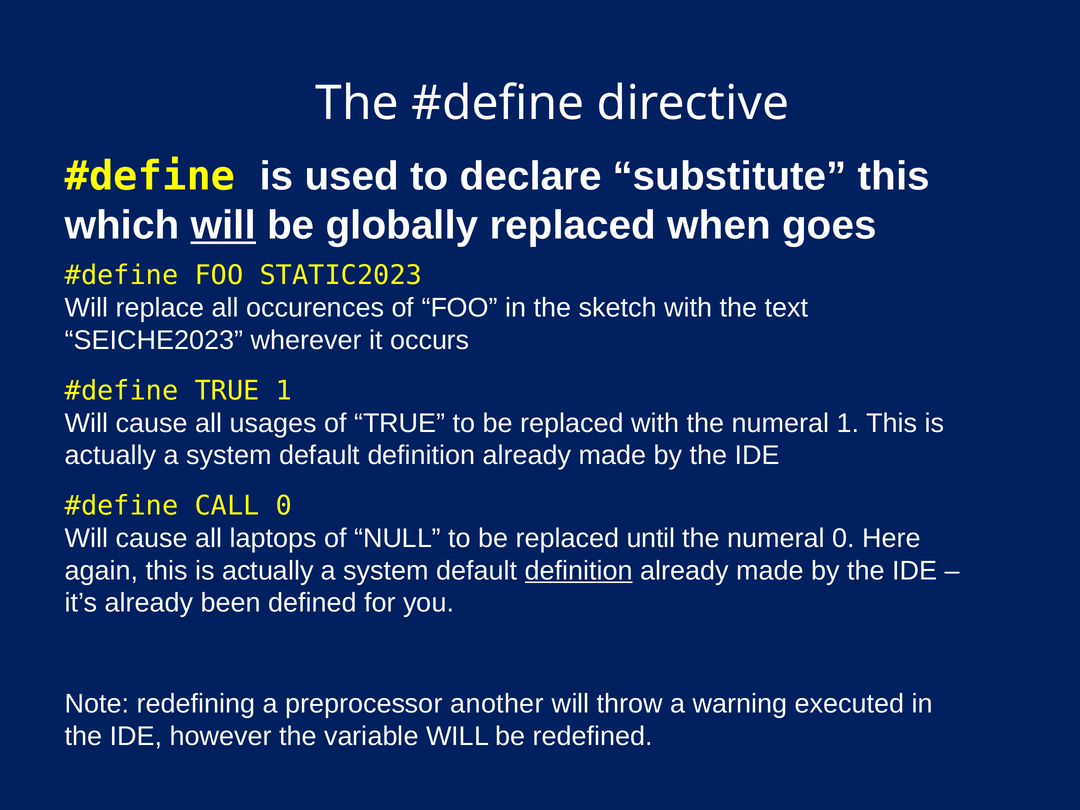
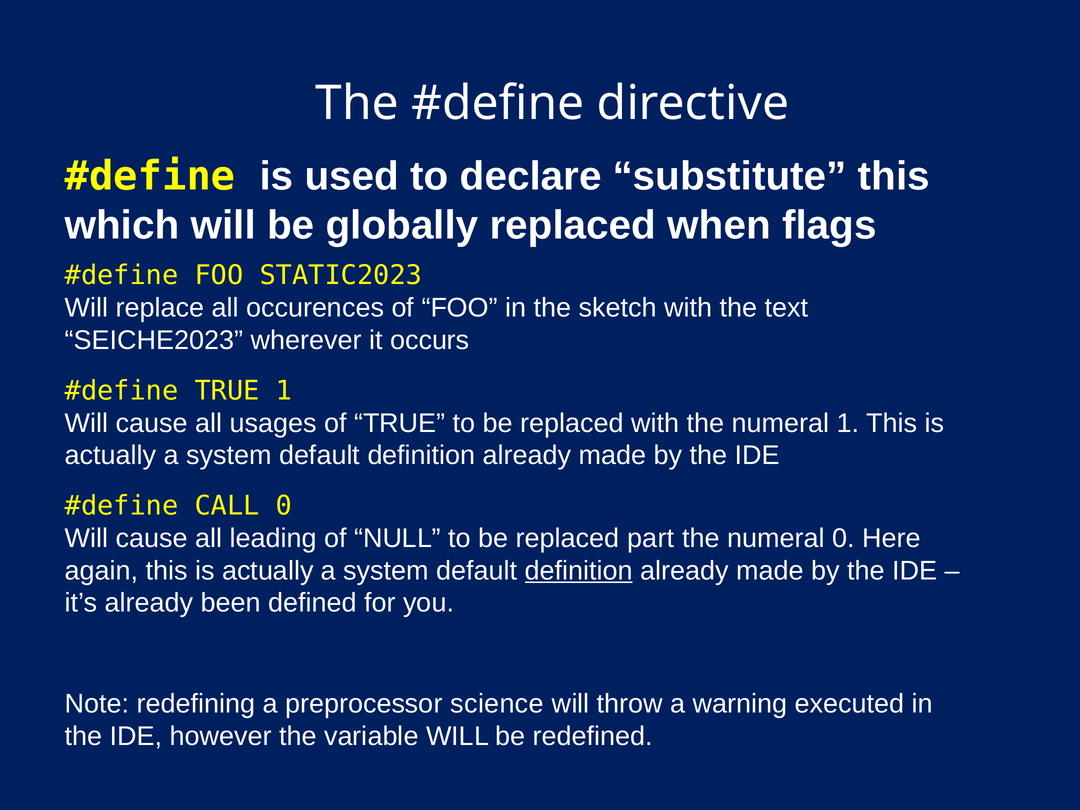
will at (223, 225) underline: present -> none
goes: goes -> flags
laptops: laptops -> leading
until: until -> part
another: another -> science
